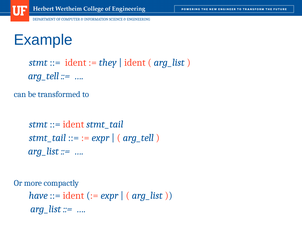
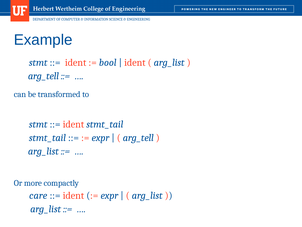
they: they -> bool
have: have -> care
